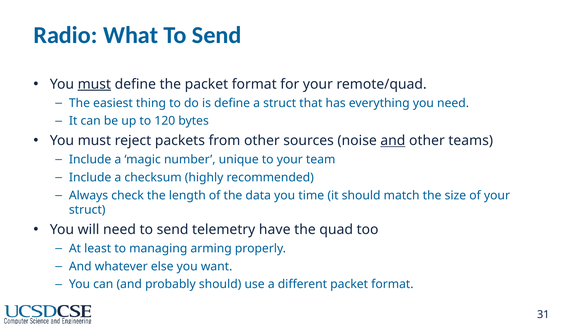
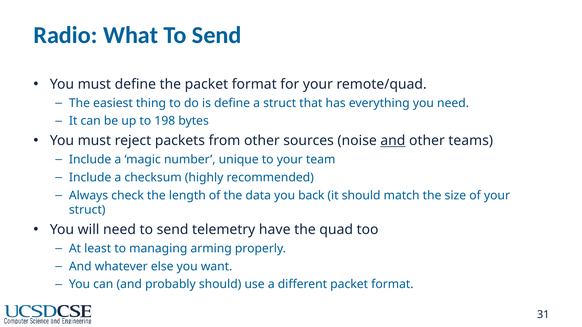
must at (94, 84) underline: present -> none
120: 120 -> 198
time: time -> back
